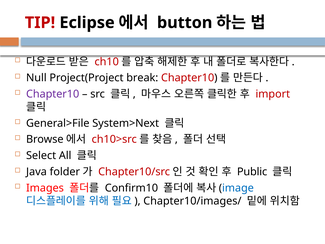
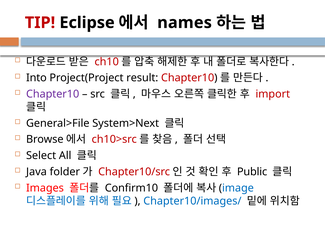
button: button -> names
Null: Null -> Into
break: break -> result
Chapter10/images/ colour: black -> blue
